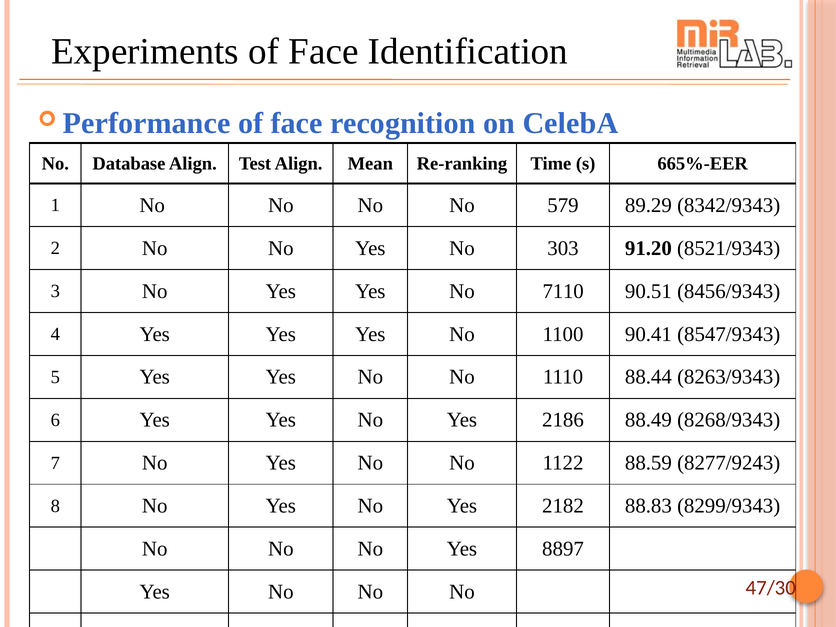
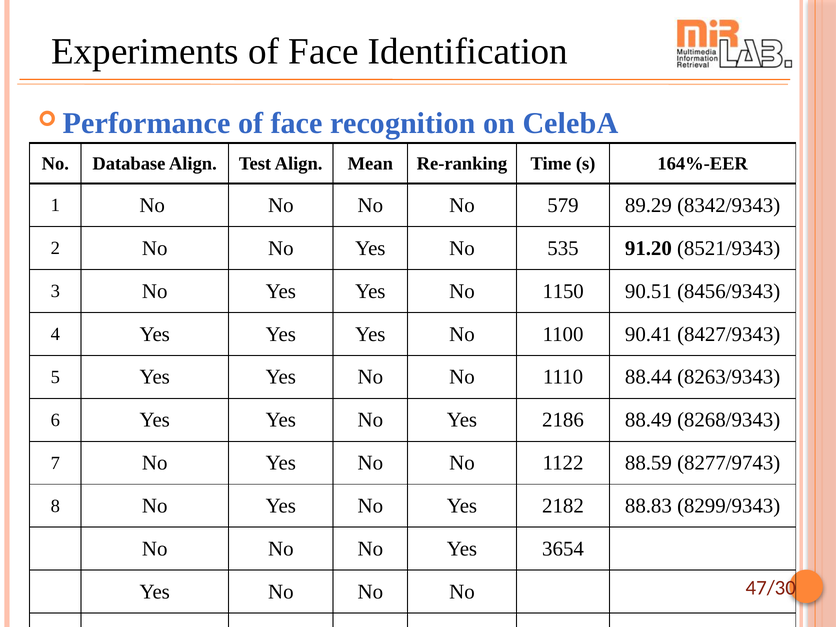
665%-EER: 665%-EER -> 164%-EER
303: 303 -> 535
7110: 7110 -> 1150
8547/9343: 8547/9343 -> 8427/9343
8277/9243: 8277/9243 -> 8277/9743
8897: 8897 -> 3654
